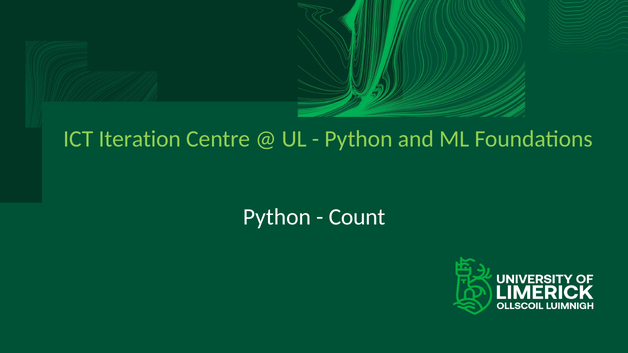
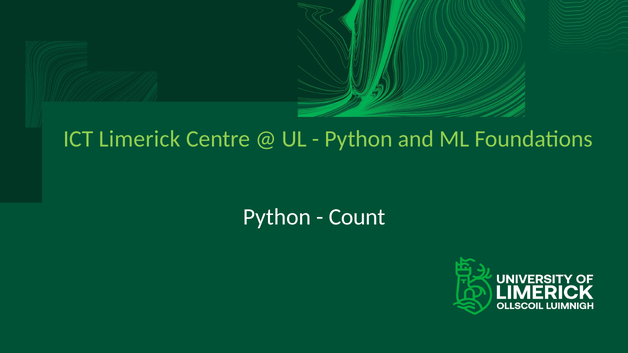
Iteration: Iteration -> Limerick
